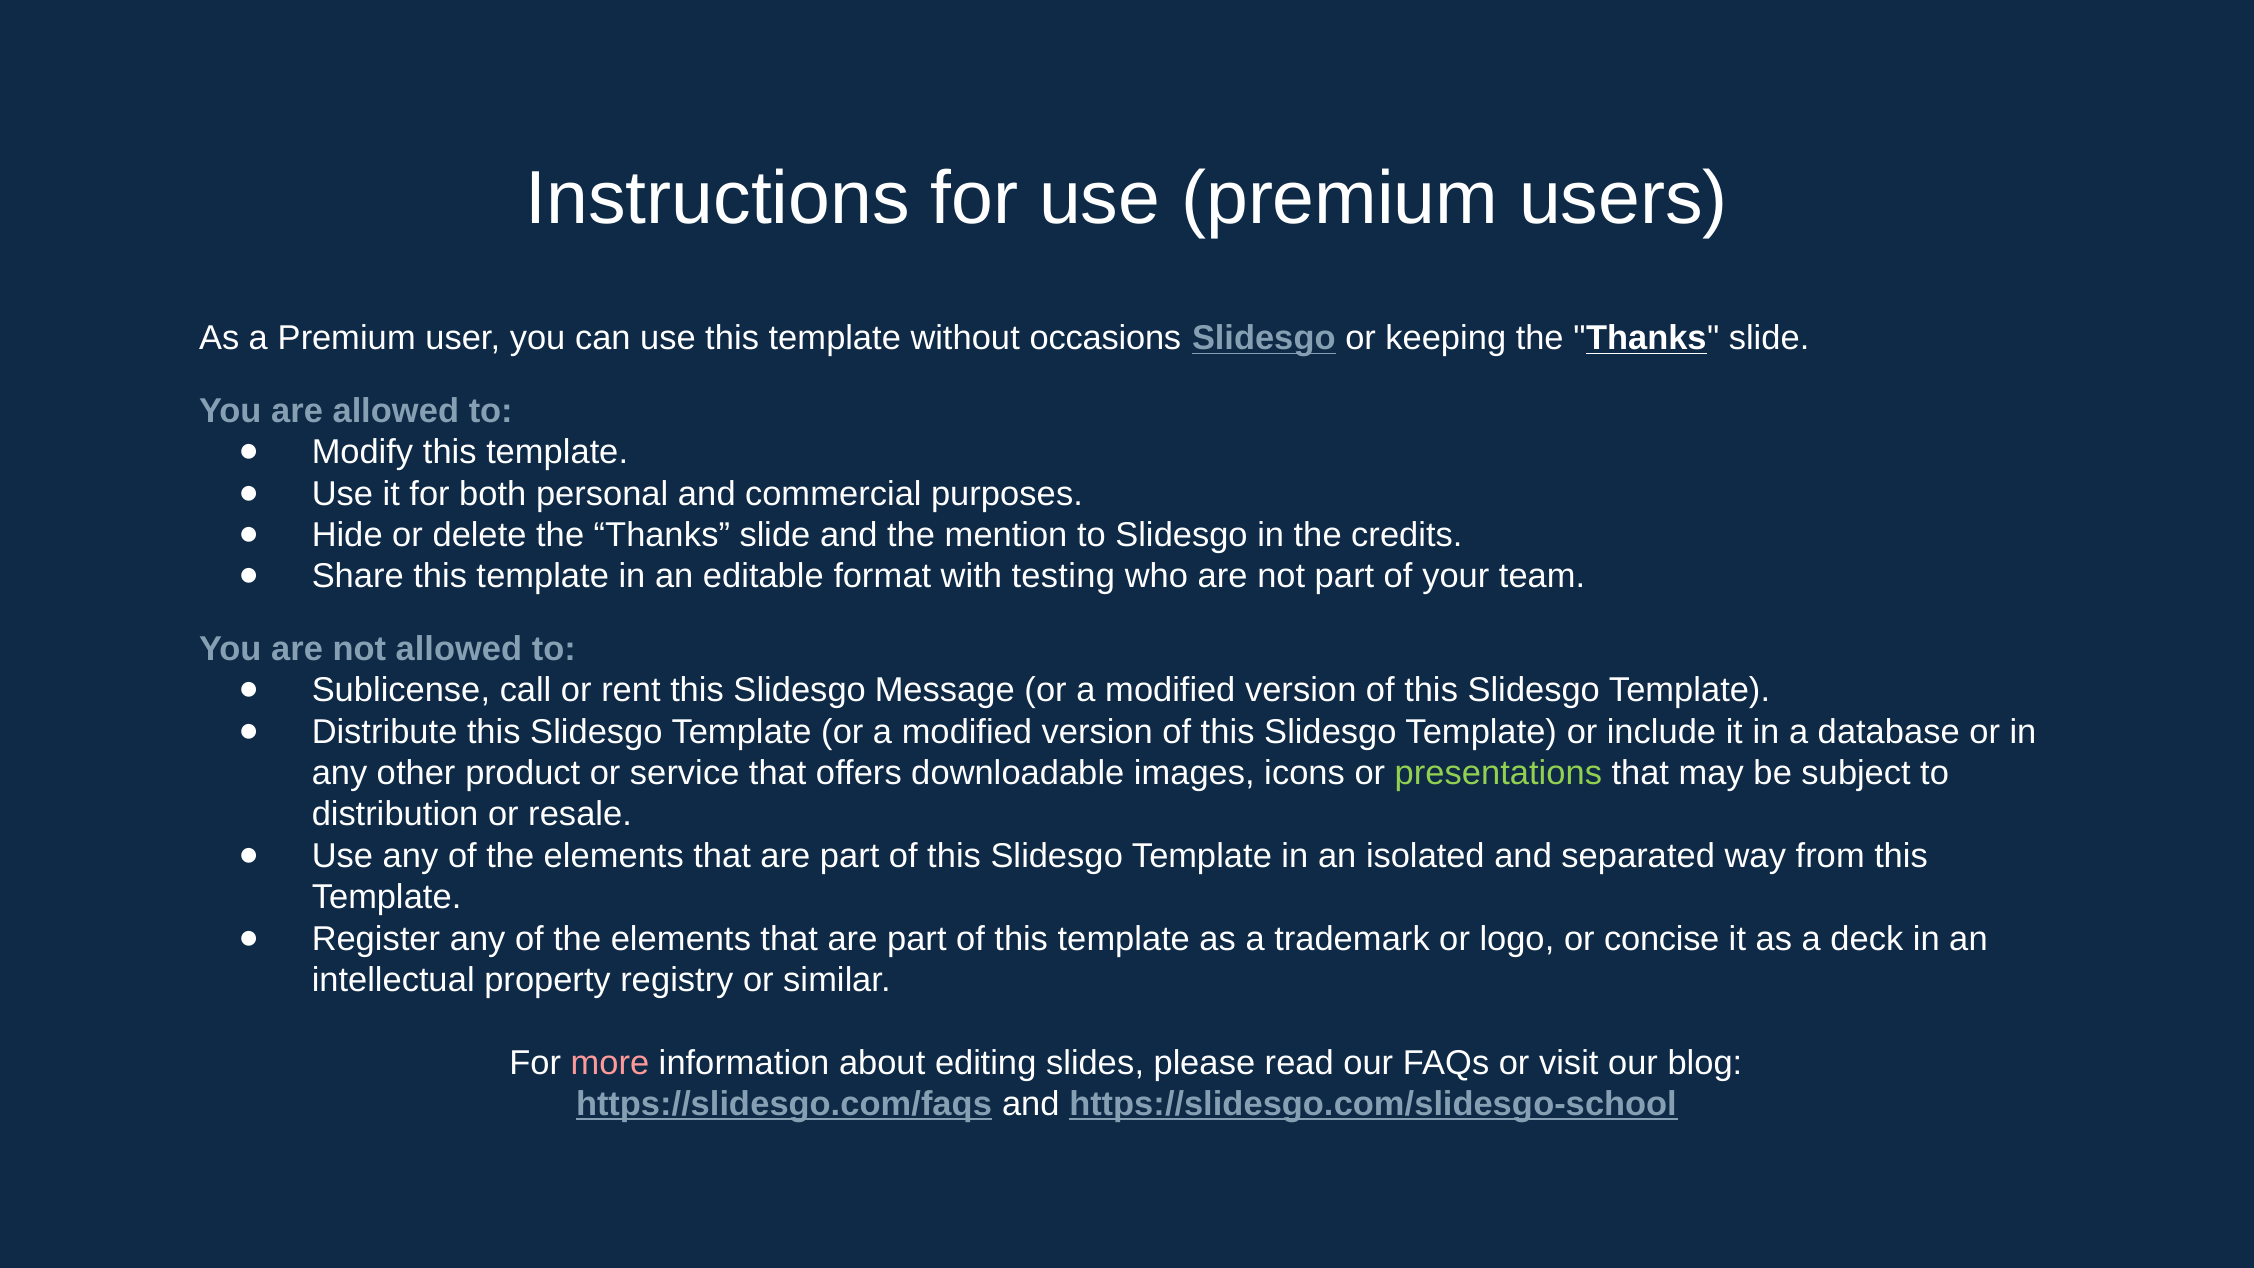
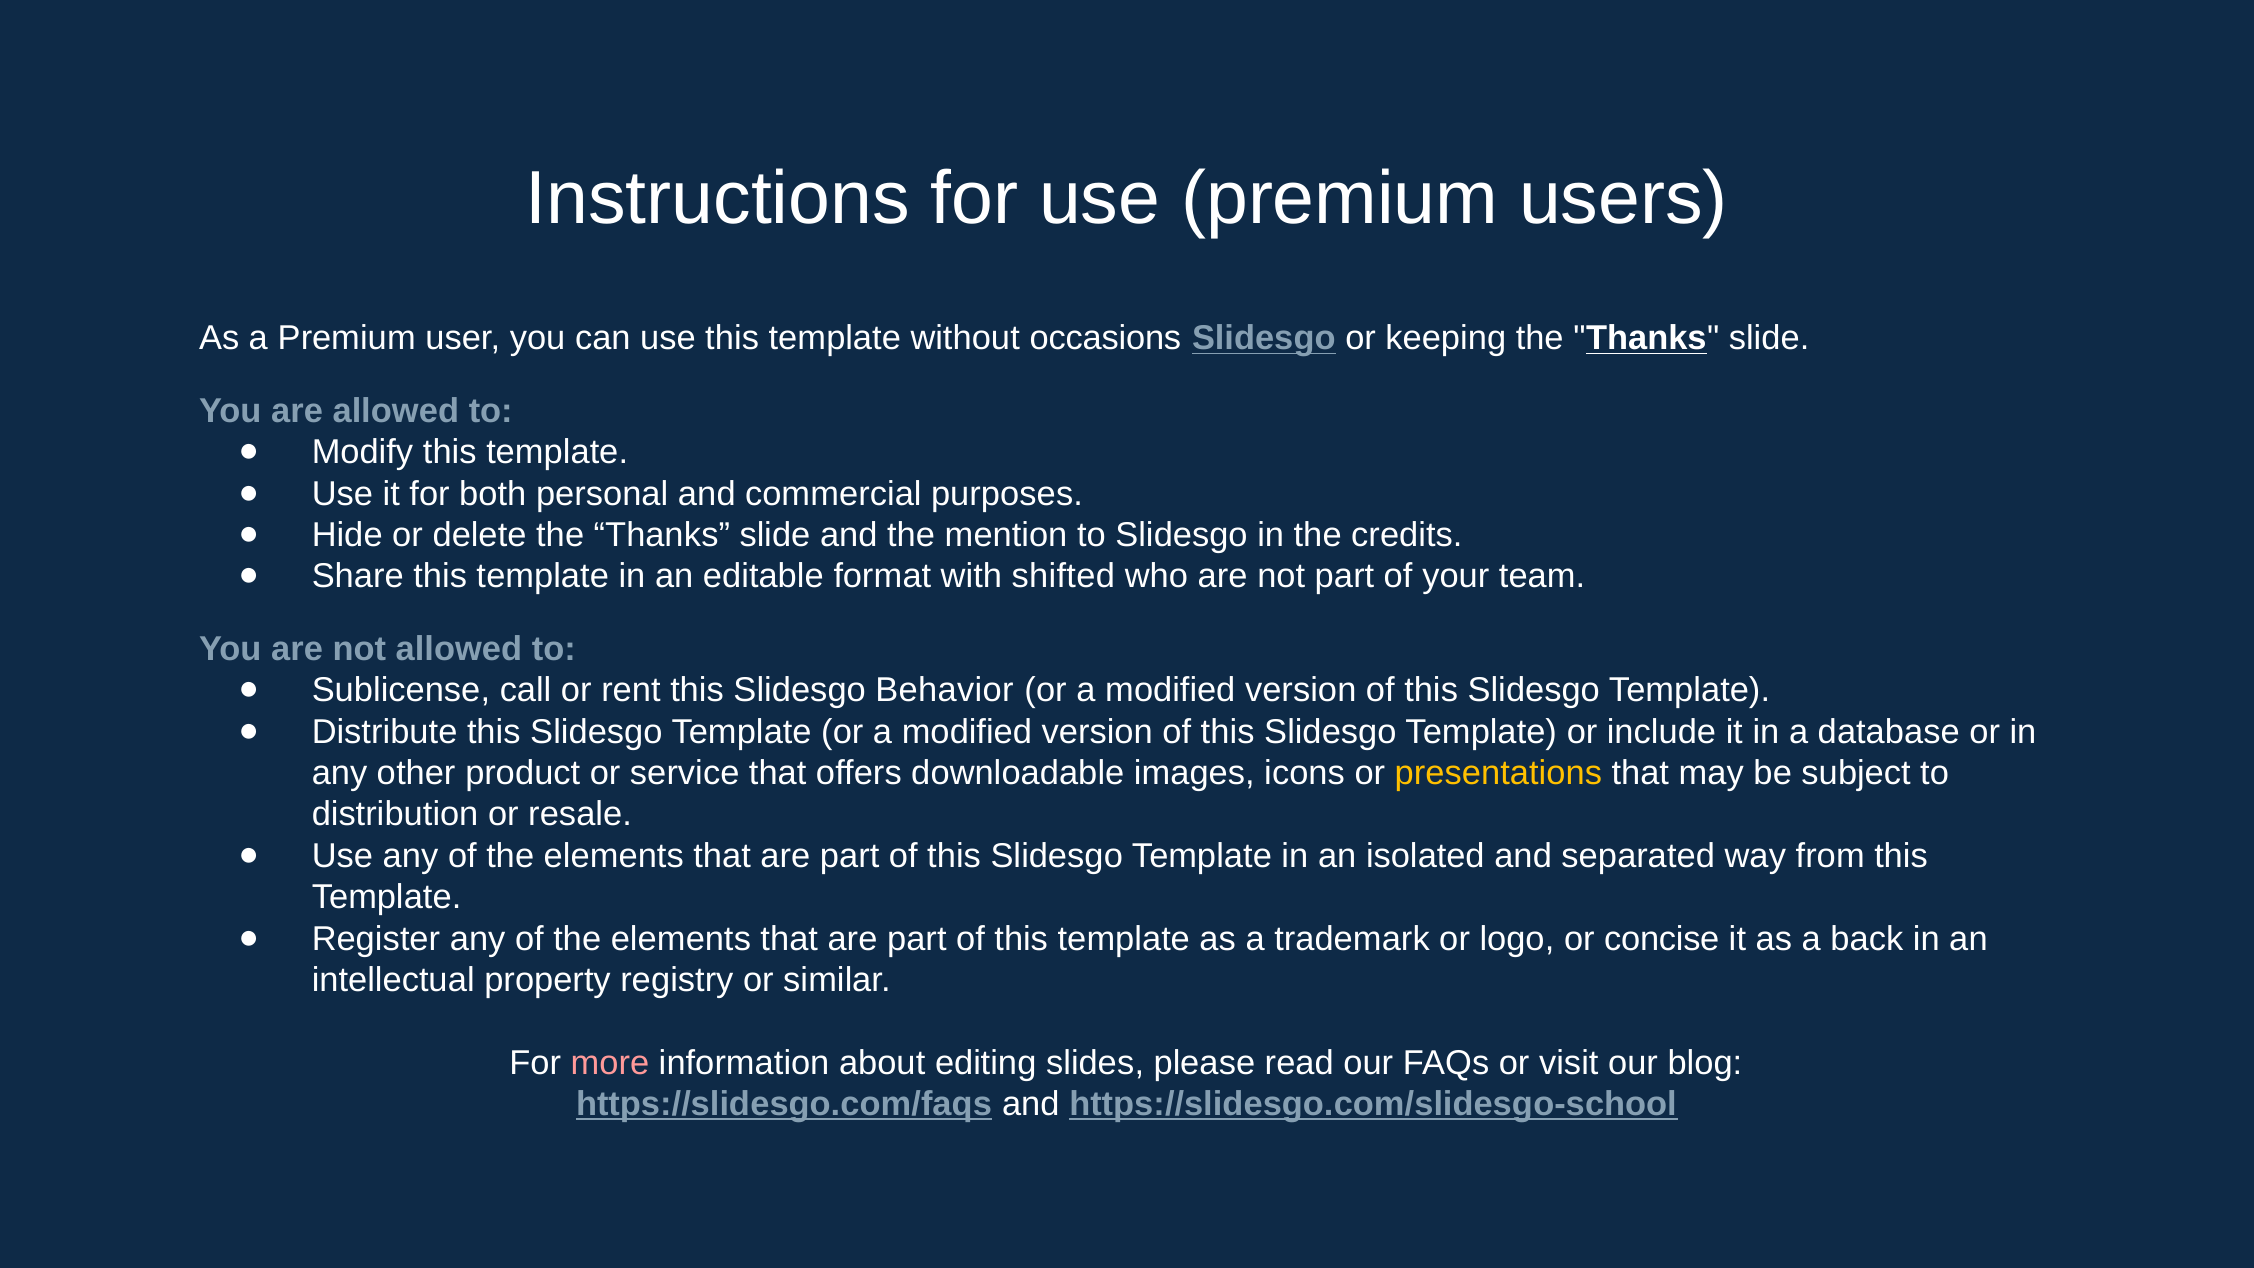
testing: testing -> shifted
Message: Message -> Behavior
presentations colour: light green -> yellow
deck: deck -> back
